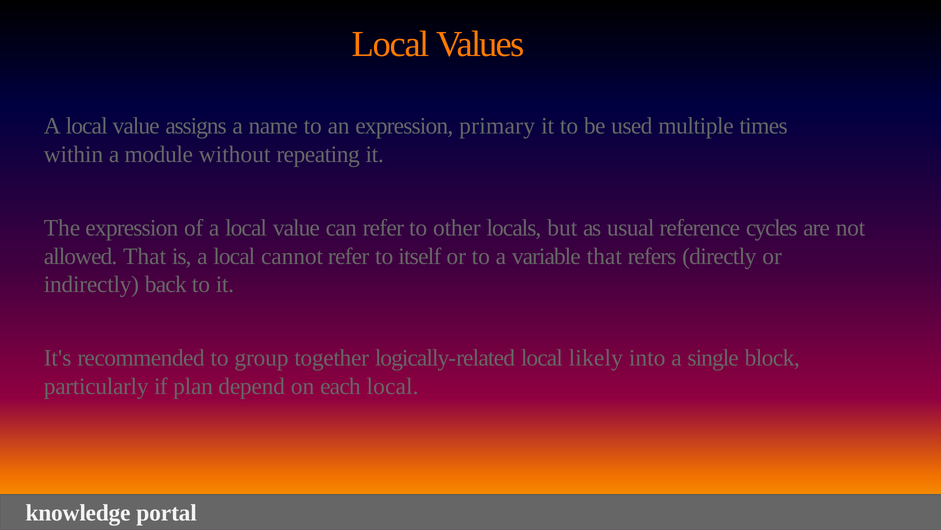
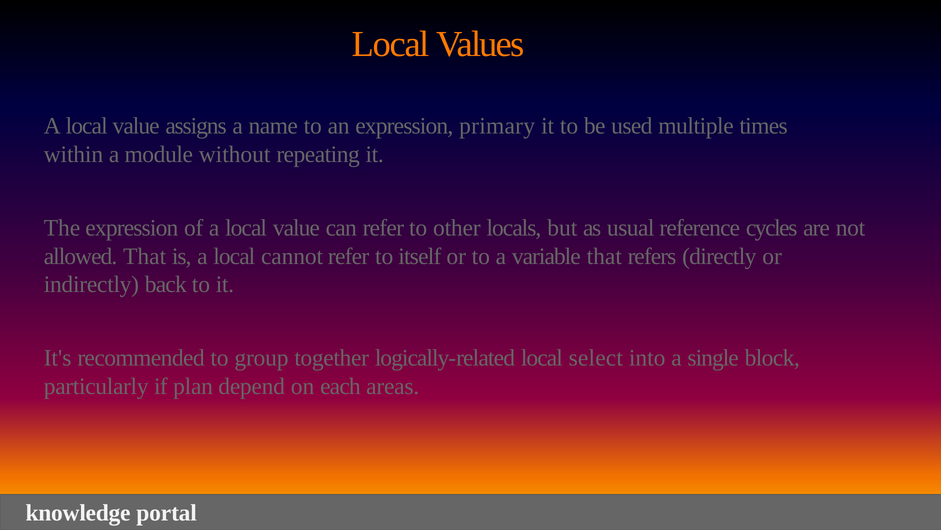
likely: likely -> select
each local: local -> areas
